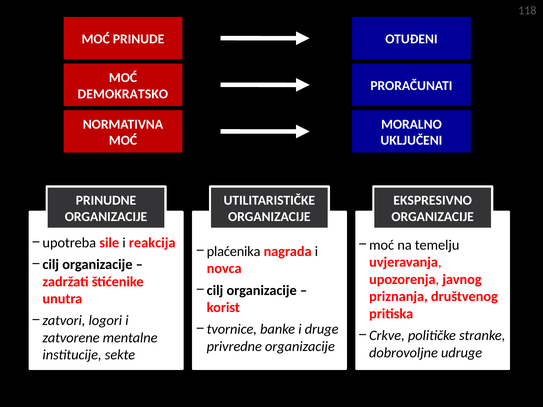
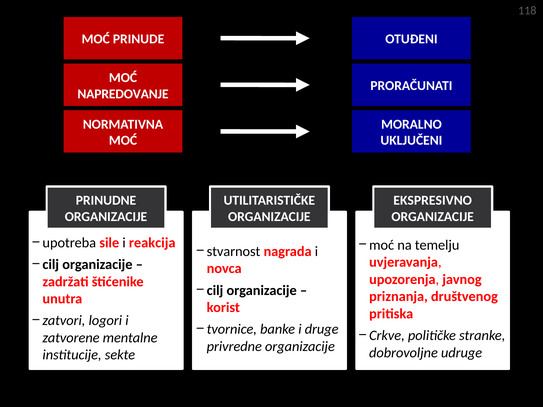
DEMOKRATSKO: DEMOKRATSKO -> NAPREDOVANJE
plaćenika: plaćenika -> stvarnost
